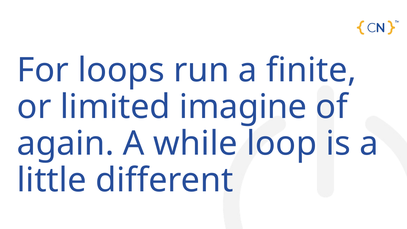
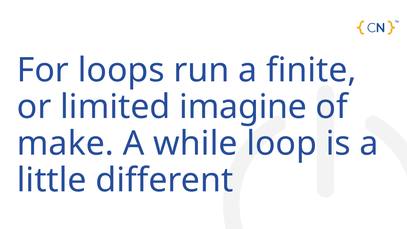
again: again -> make
